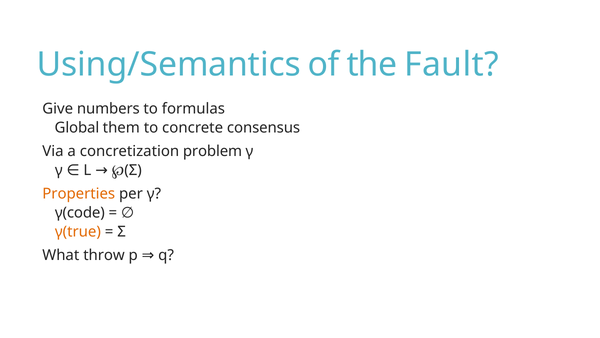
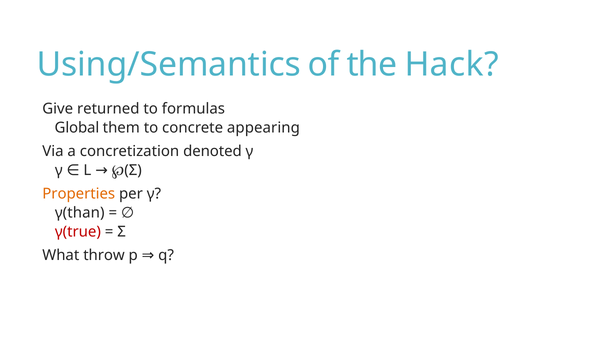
Fault: Fault -> Hack
numbers: numbers -> returned
consensus: consensus -> appearing
problem: problem -> denoted
γ(code: γ(code -> γ(than
γ(true colour: orange -> red
